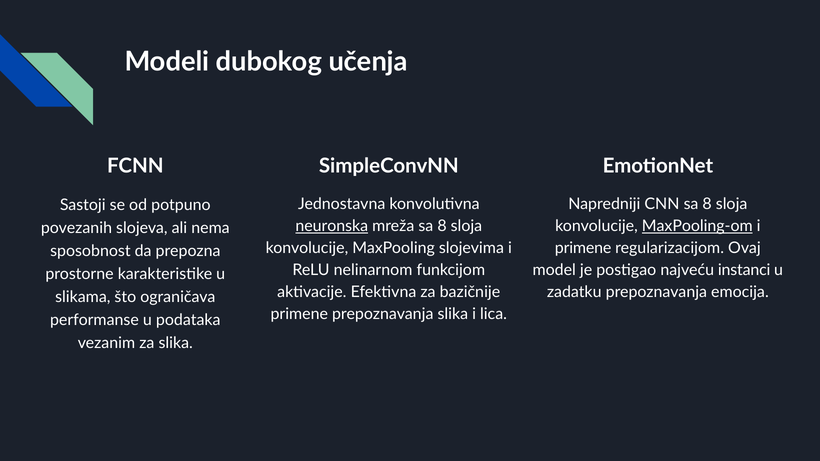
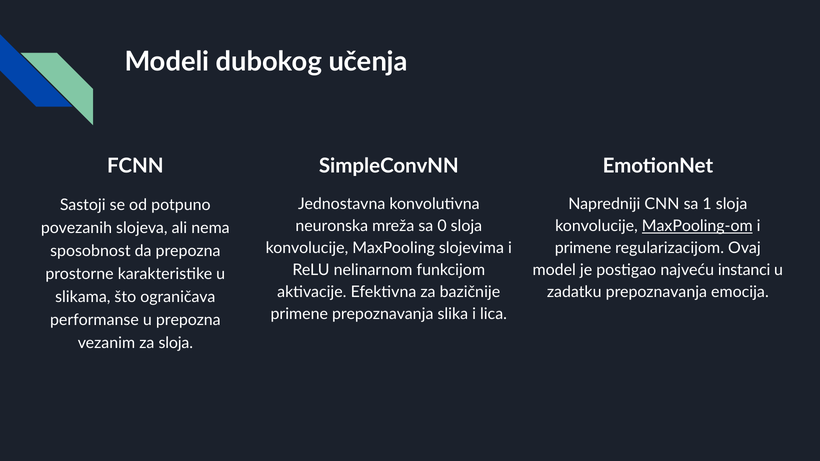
CNN sa 8: 8 -> 1
neuronska underline: present -> none
mreža sa 8: 8 -> 0
u podataka: podataka -> prepozna
za slika: slika -> sloja
